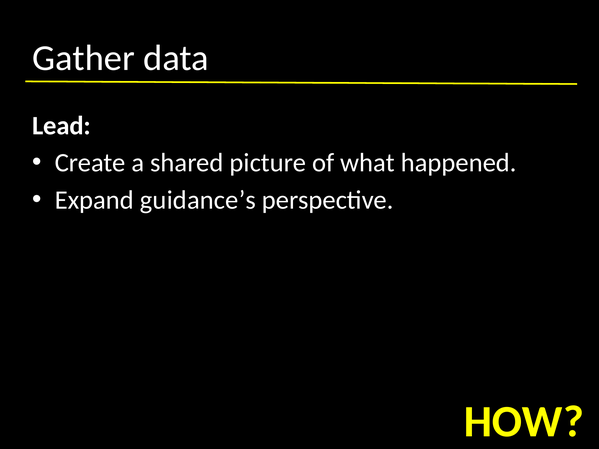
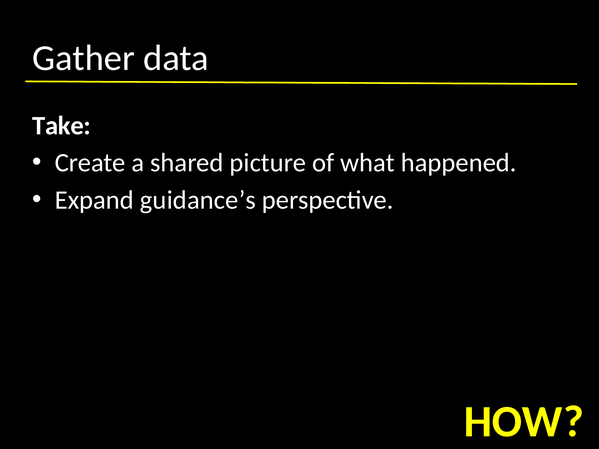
Lead: Lead -> Take
